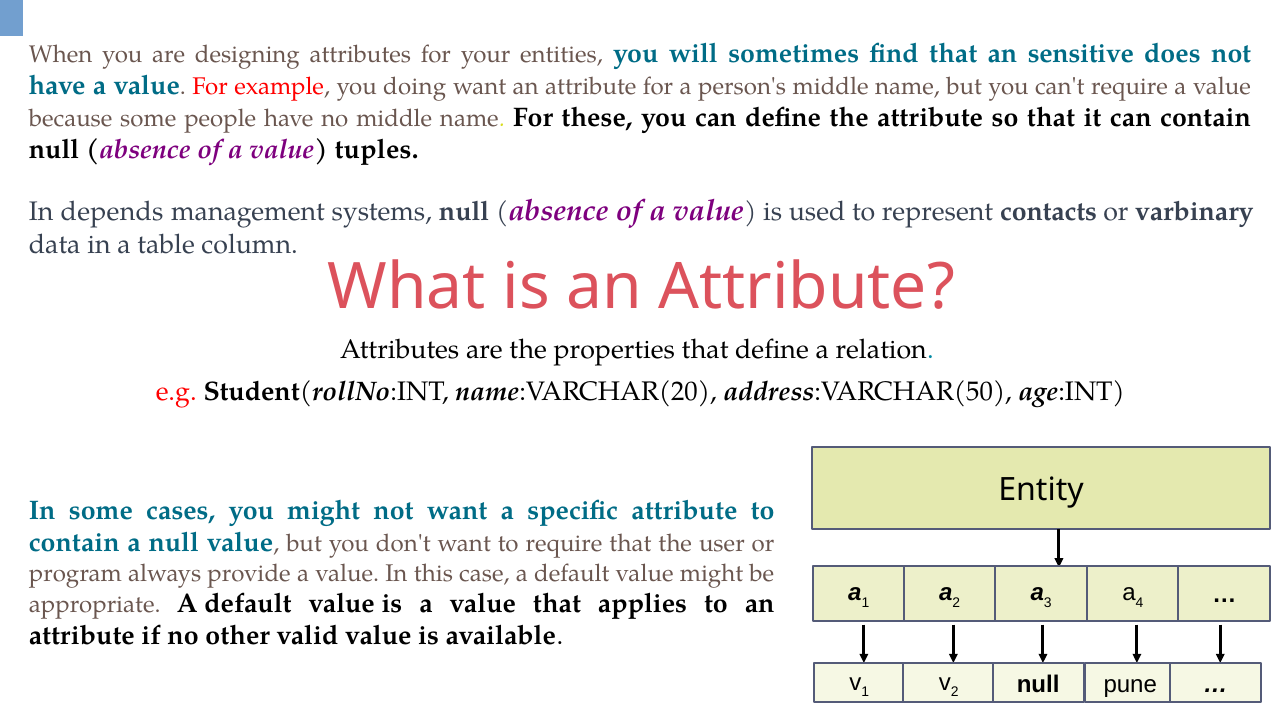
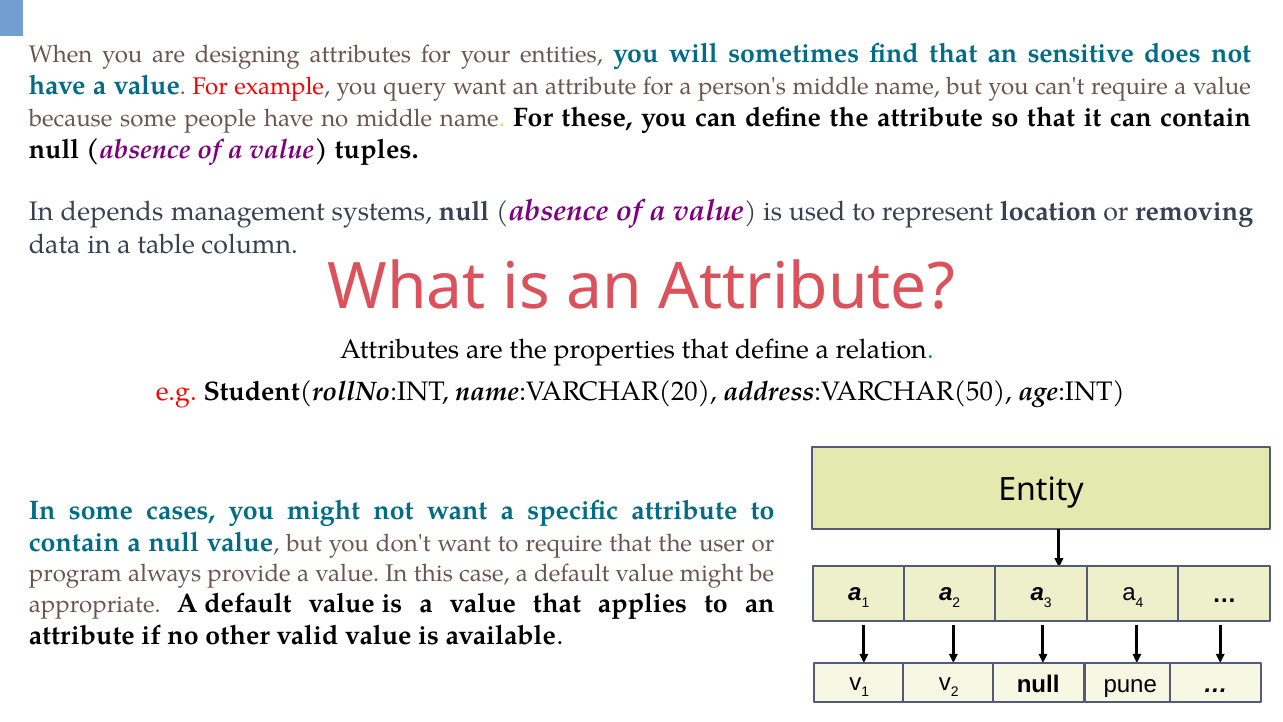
doing: doing -> query
contacts: contacts -> location
varbinary: varbinary -> removing
